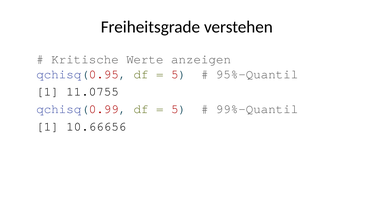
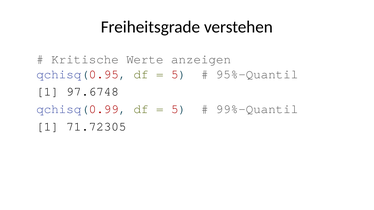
11.0755: 11.0755 -> 97.6748
10.66656: 10.66656 -> 71.72305
